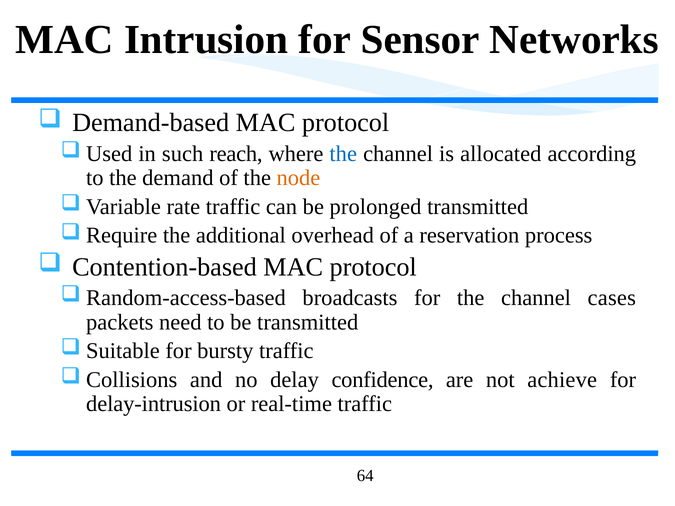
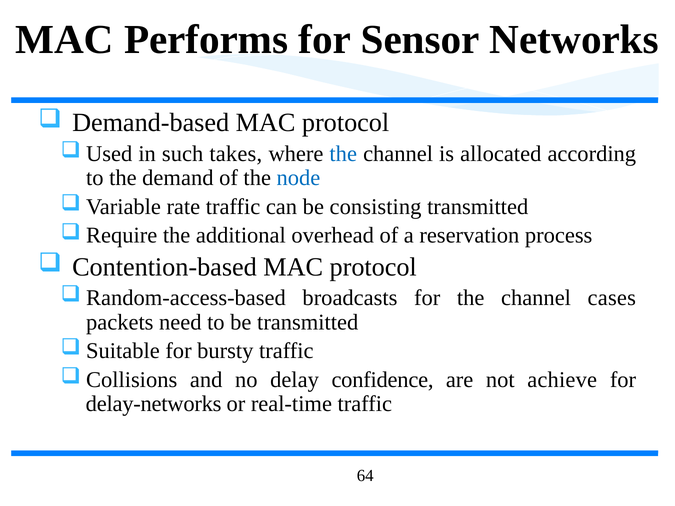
Intrusion: Intrusion -> Performs
reach: reach -> takes
node colour: orange -> blue
prolonged: prolonged -> consisting
delay-intrusion: delay-intrusion -> delay-networks
